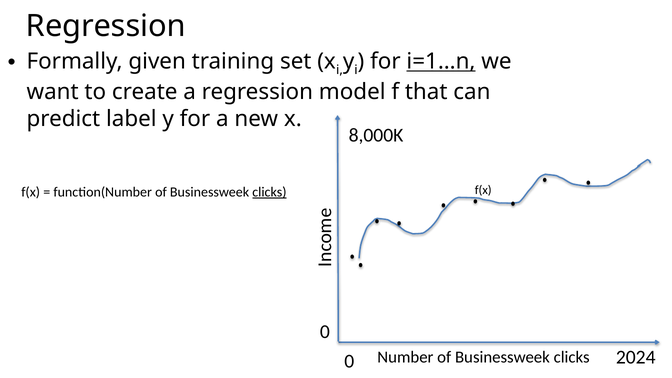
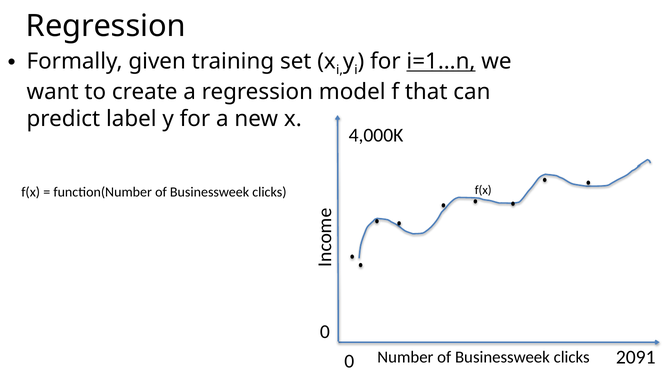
8,000K: 8,000K -> 4,000K
clicks at (269, 192) underline: present -> none
2024: 2024 -> 2091
